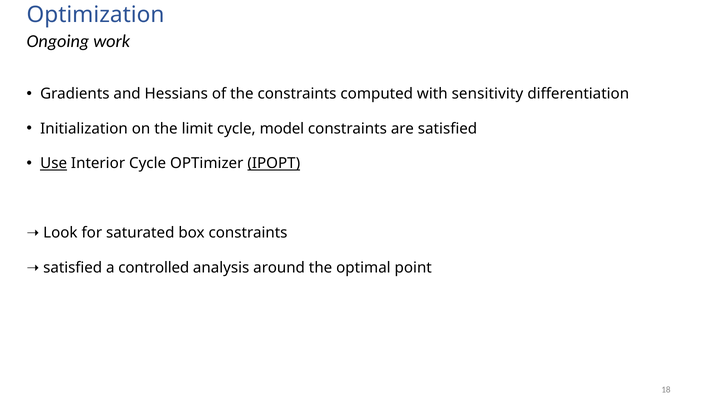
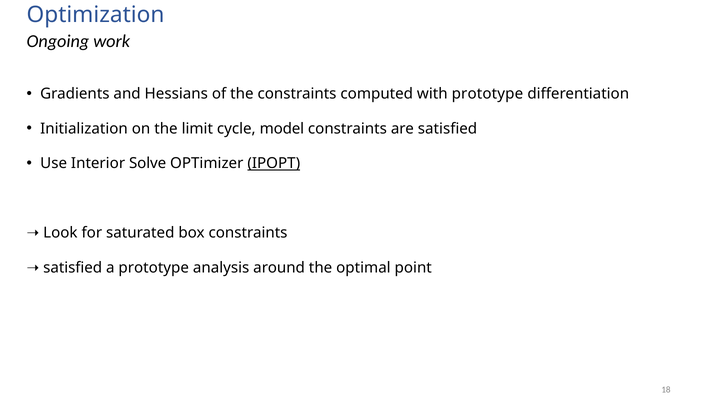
with sensitivity: sensitivity -> prototype
Use underline: present -> none
Interior Cycle: Cycle -> Solve
a controlled: controlled -> prototype
